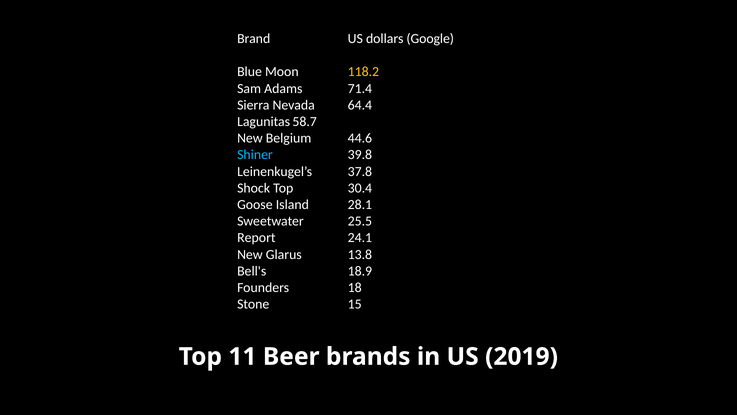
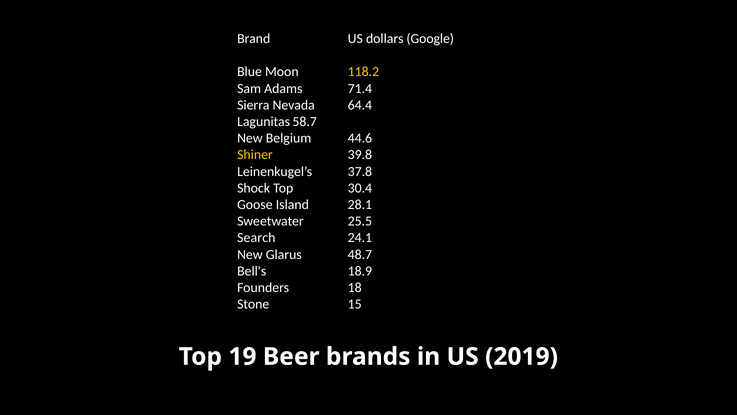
Shiner colour: light blue -> yellow
Report: Report -> Search
13.8: 13.8 -> 48.7
11: 11 -> 19
